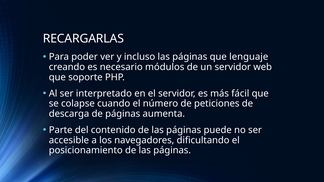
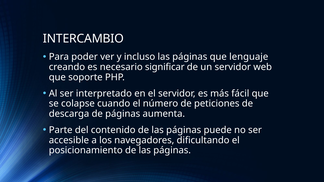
RECARGARLAS: RECARGARLAS -> INTERCAMBIO
módulos: módulos -> significar
